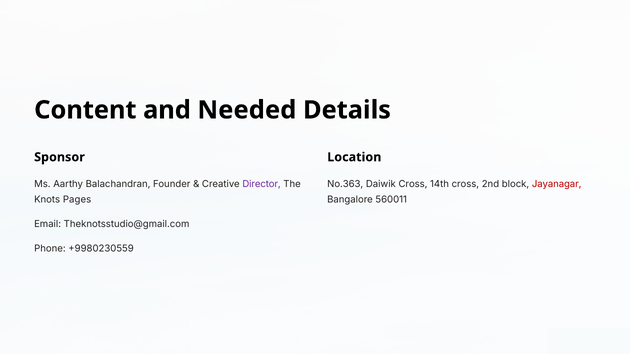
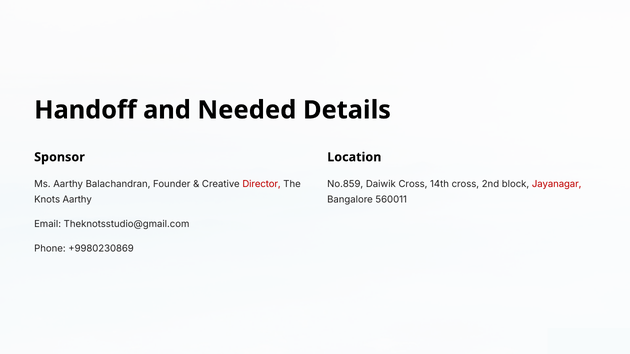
Content: Content -> Handoff
Director colour: purple -> red
No.363: No.363 -> No.859
Knots Pages: Pages -> Aarthy
+9980230559: +9980230559 -> +9980230869
